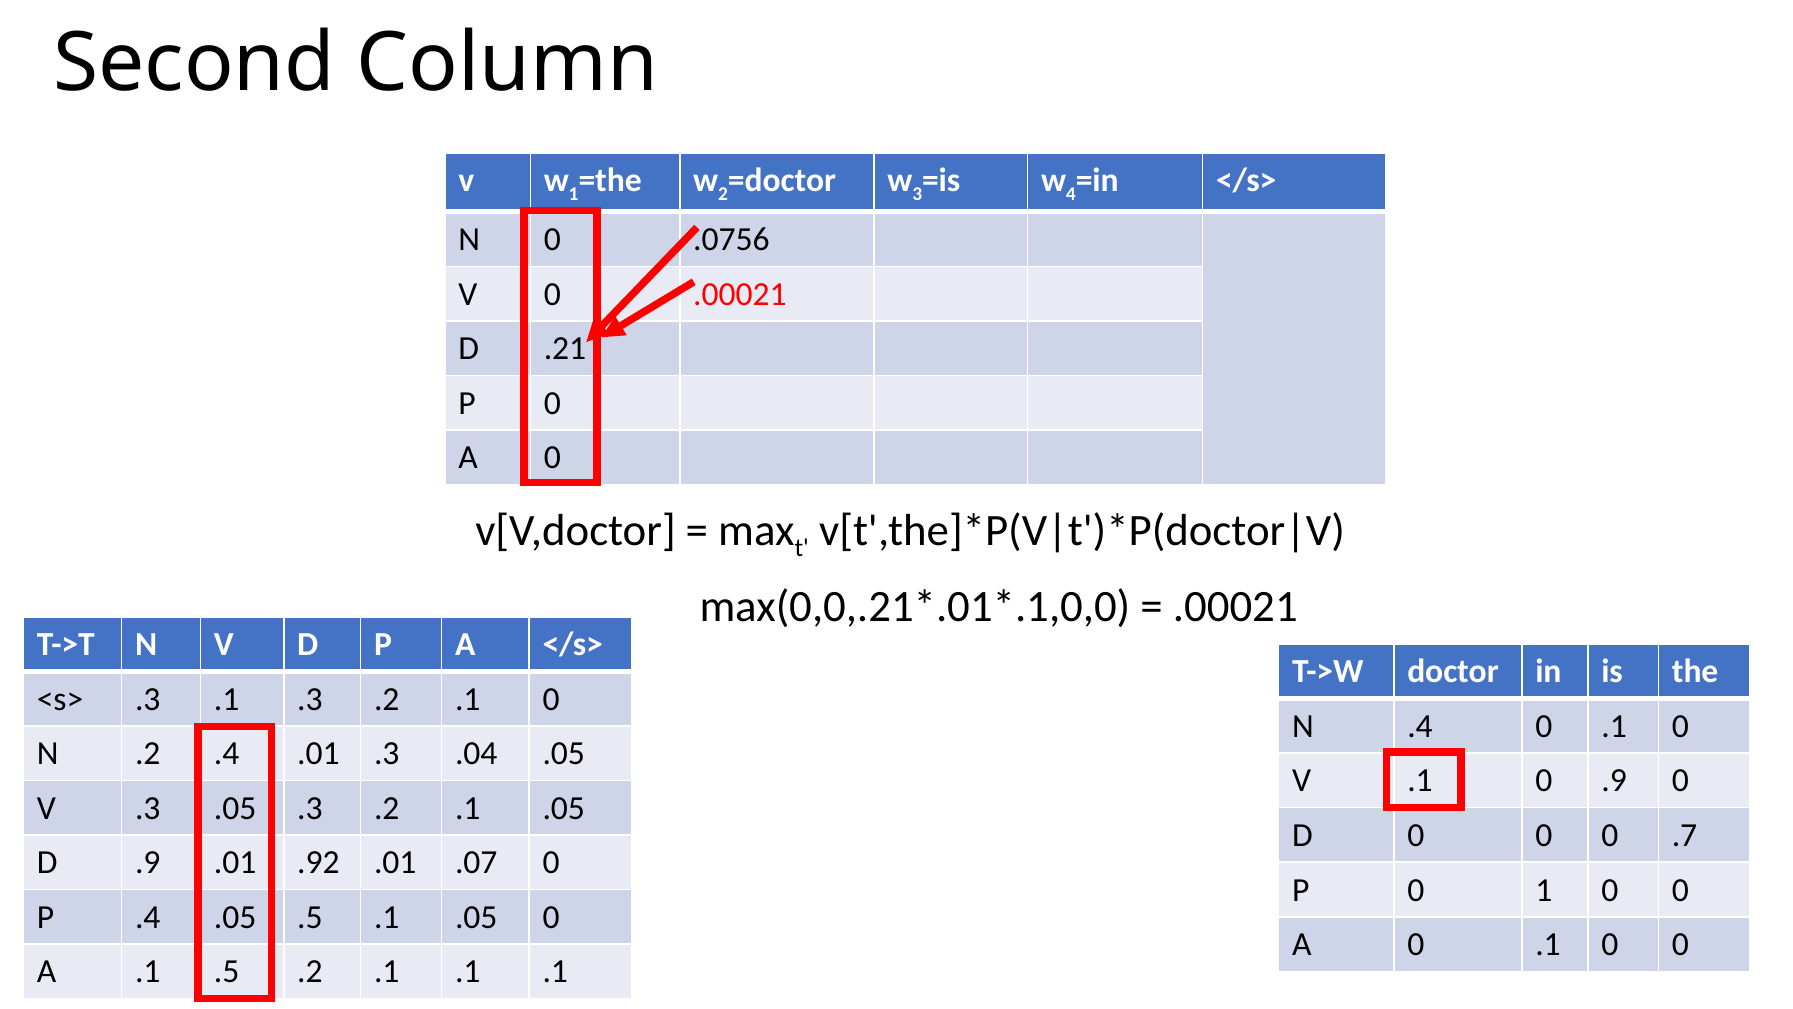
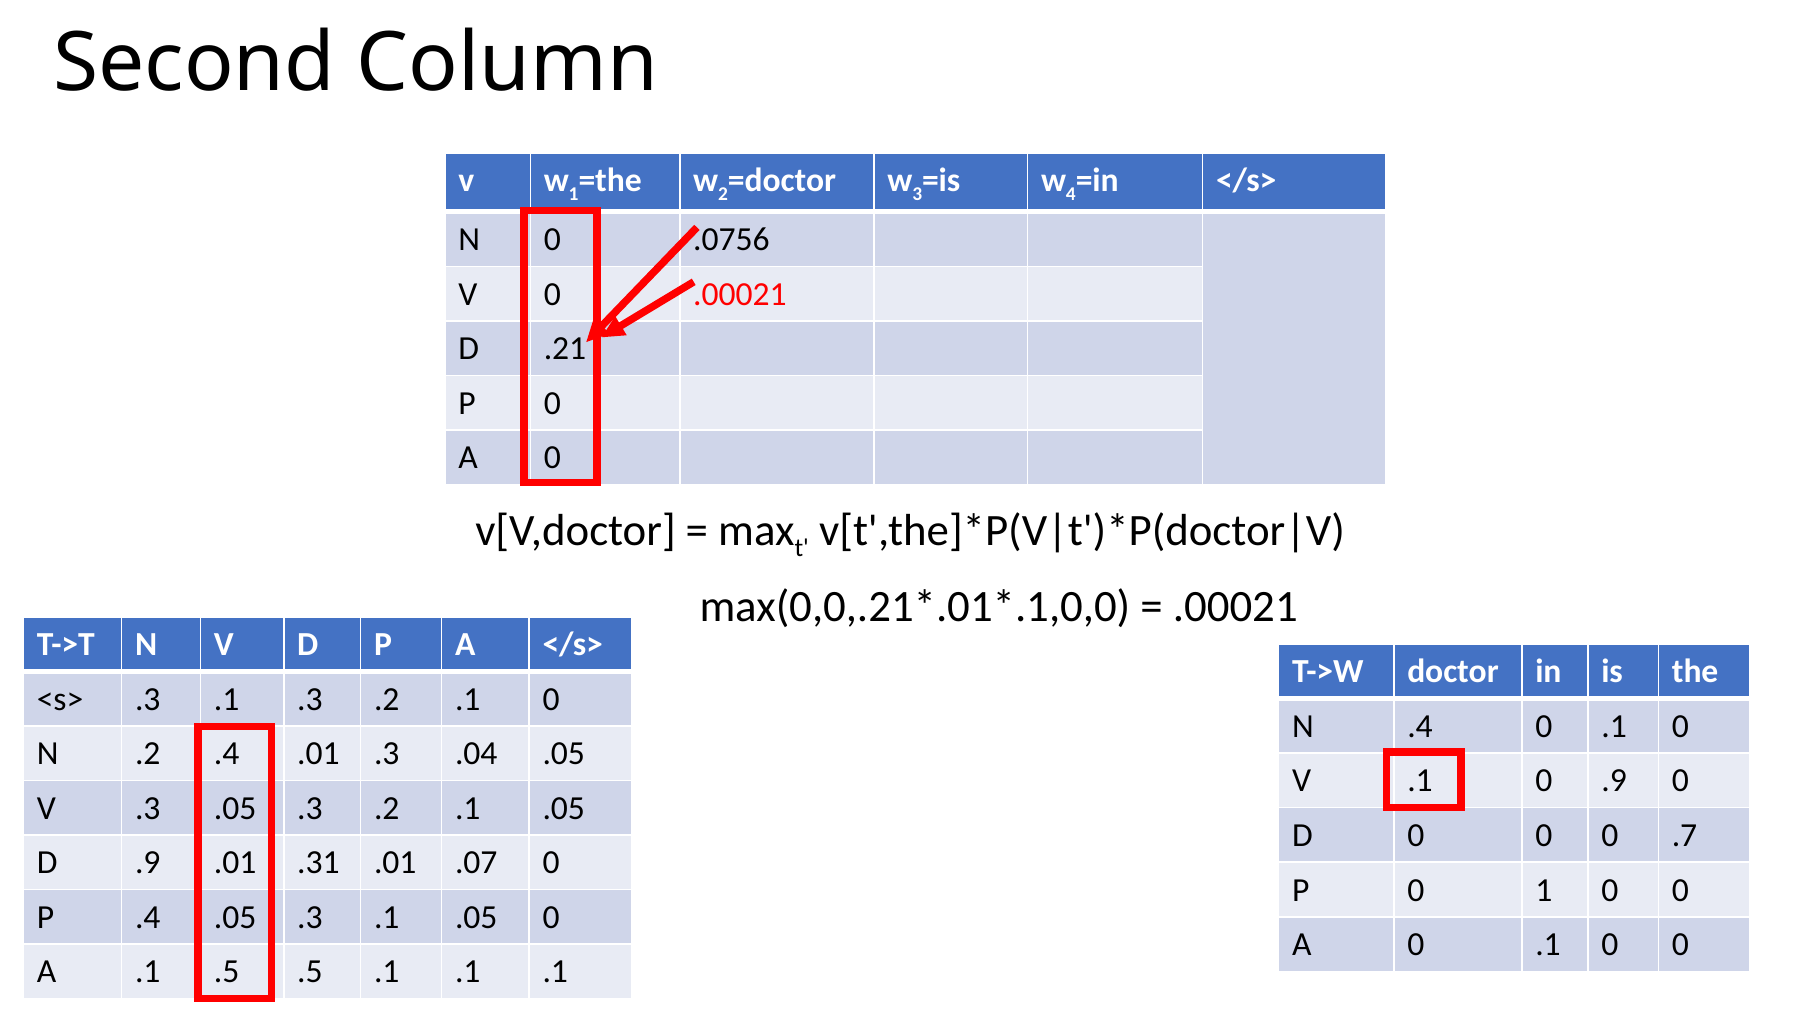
.92: .92 -> .31
.4 .05 .5: .5 -> .3
.5 .2: .2 -> .5
